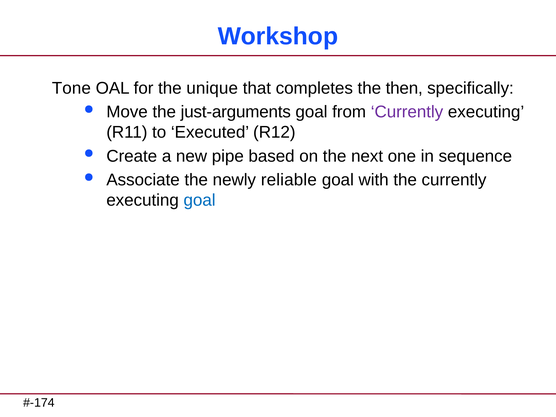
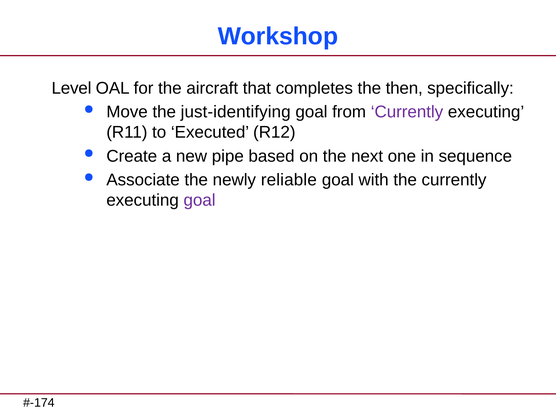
Tone: Tone -> Level
unique: unique -> aircraft
just-arguments: just-arguments -> just-identifying
goal at (200, 200) colour: blue -> purple
